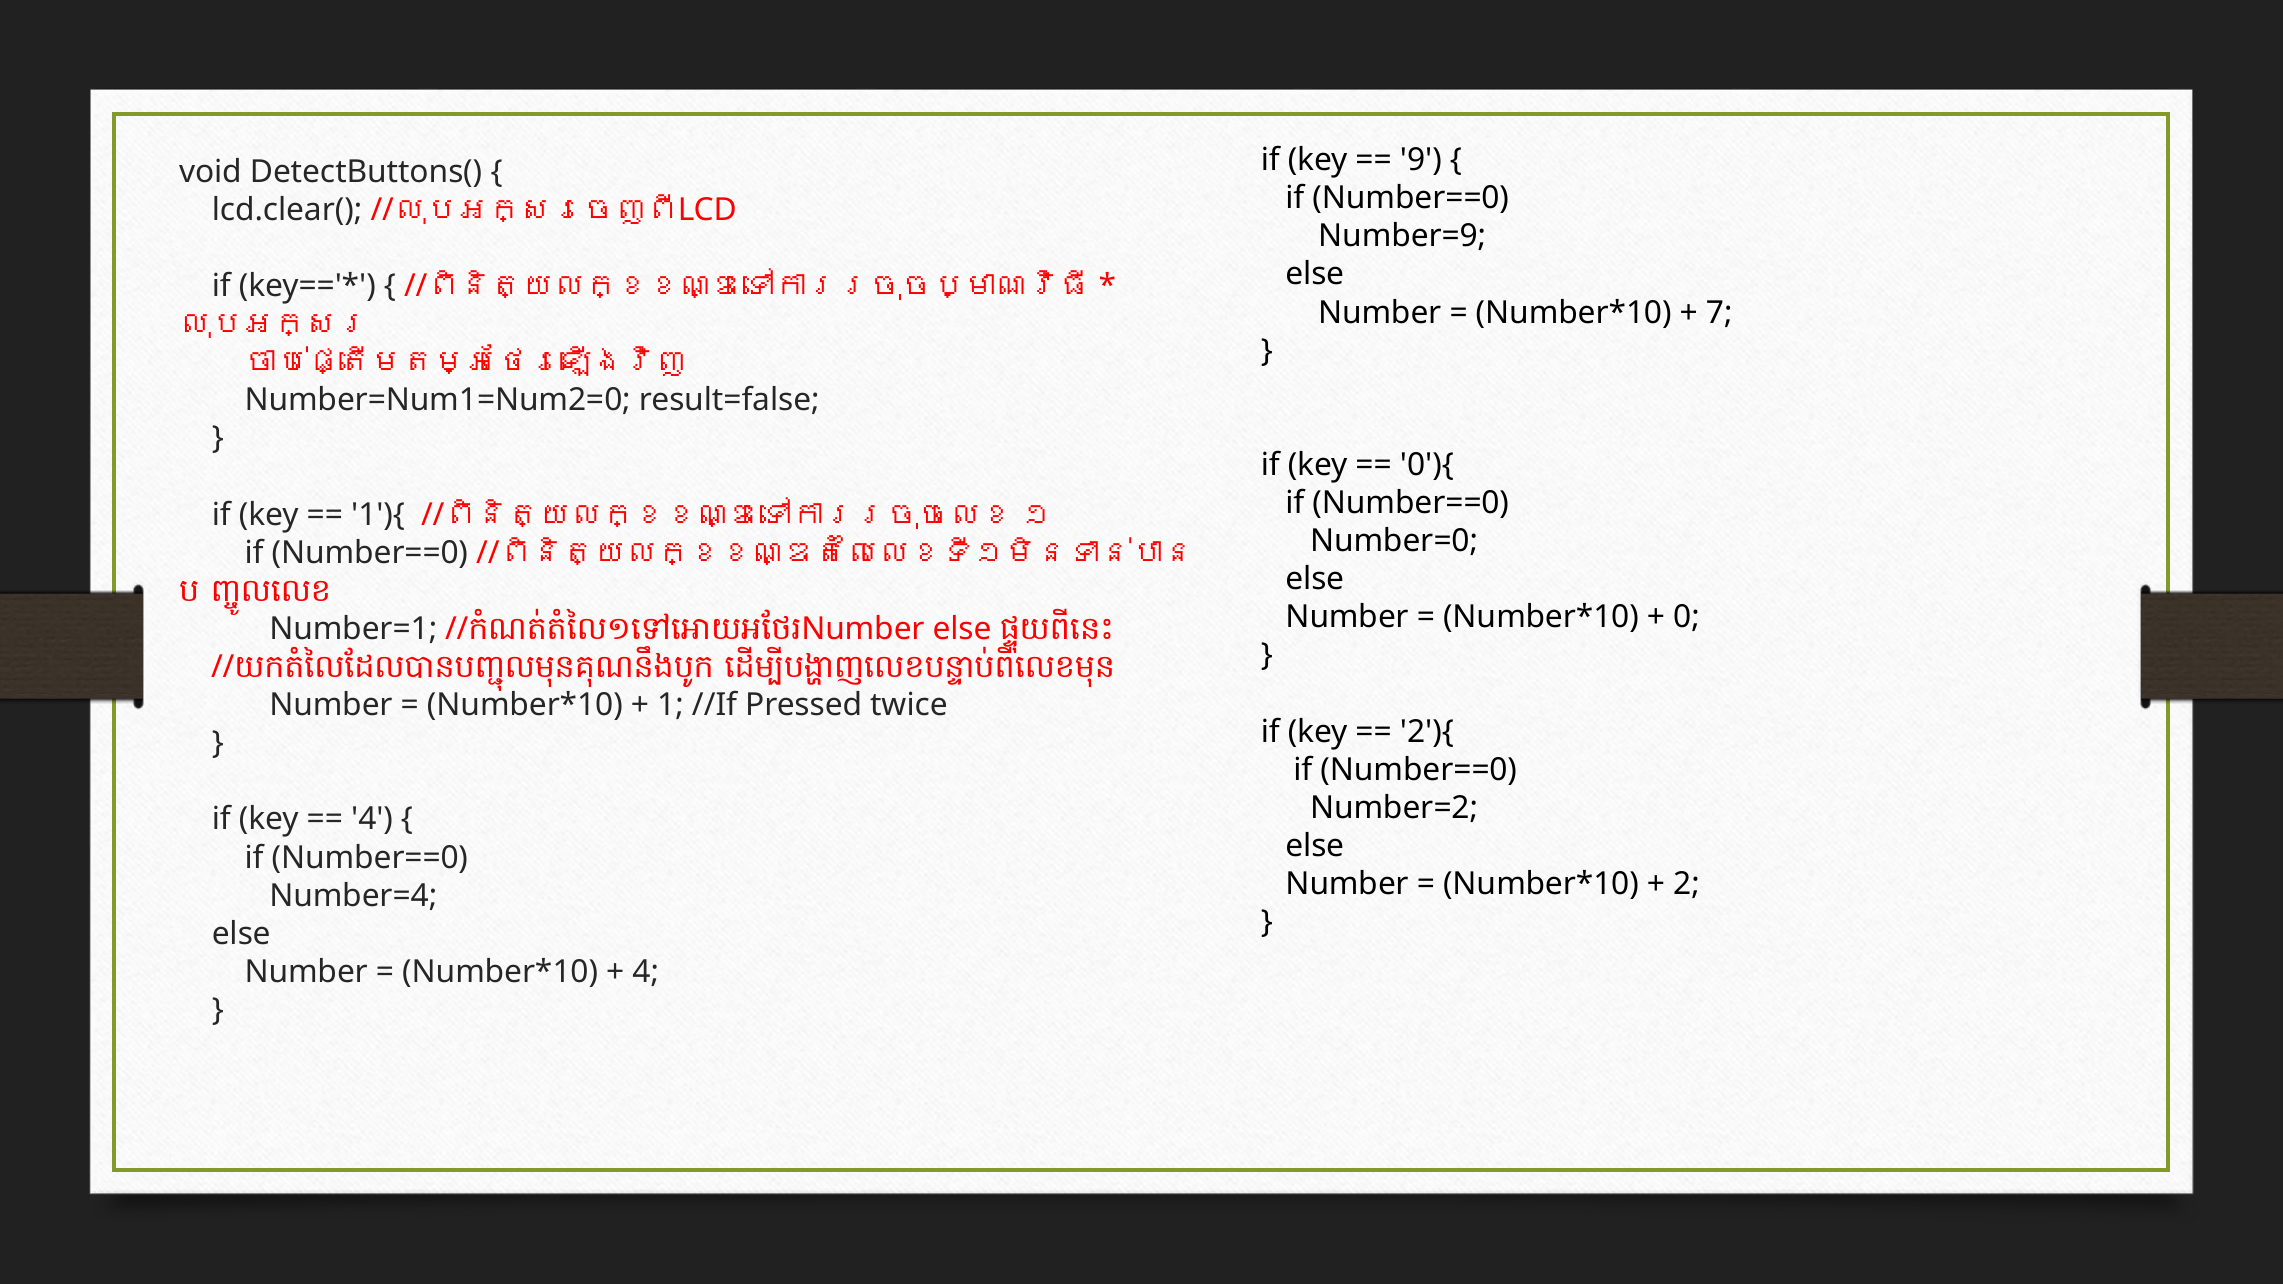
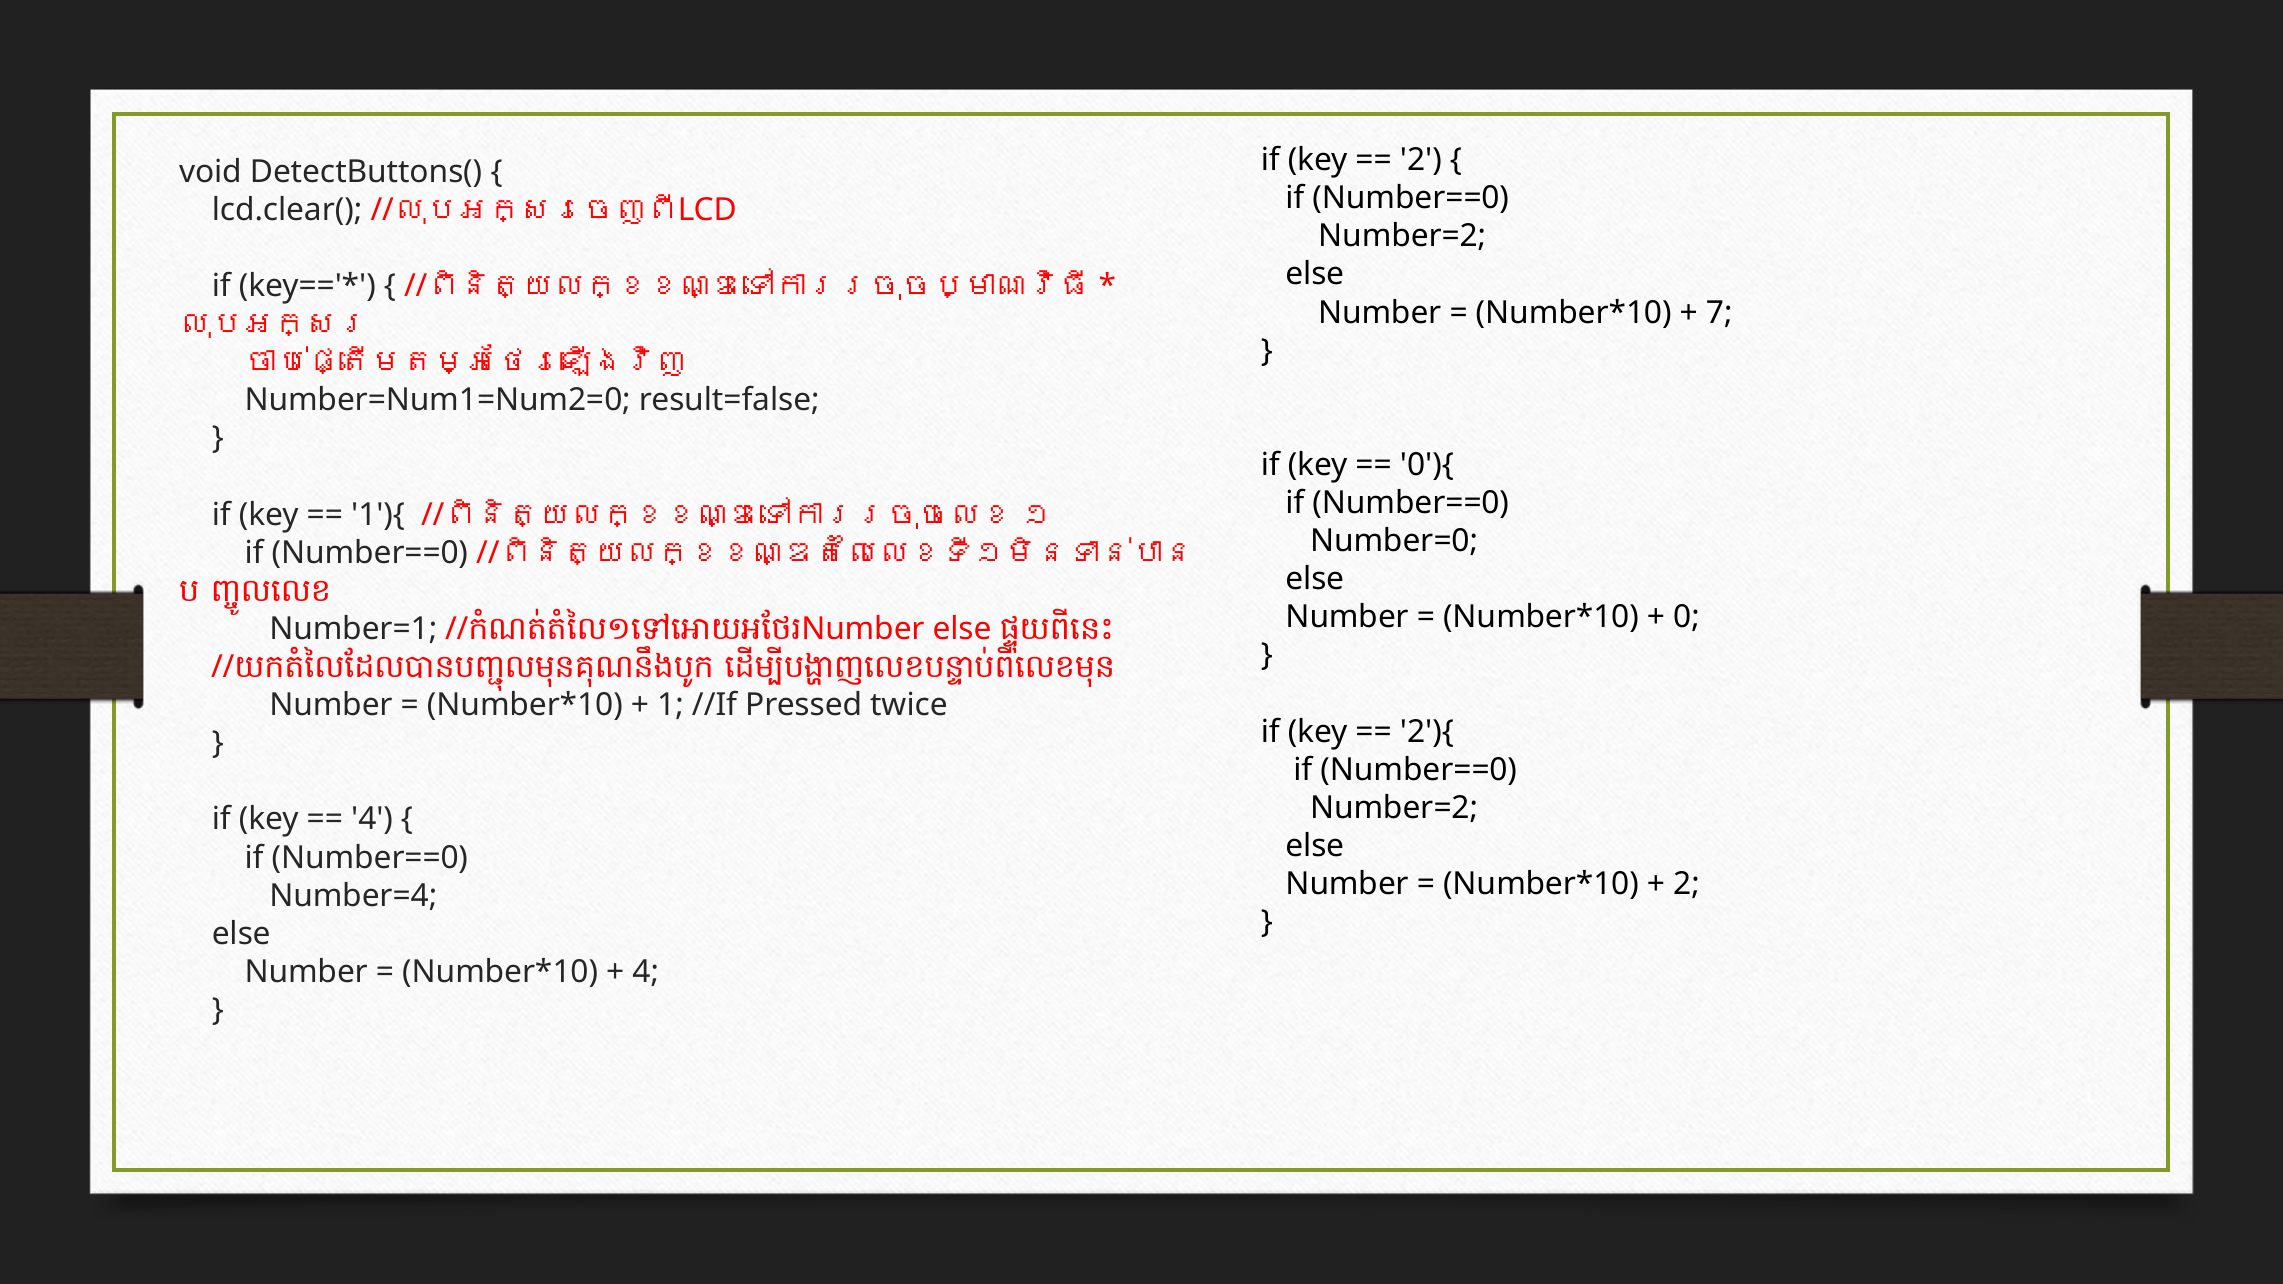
9 at (1421, 160): 9 -> 2
Number=9 at (1402, 236): Number=9 -> Number=2
